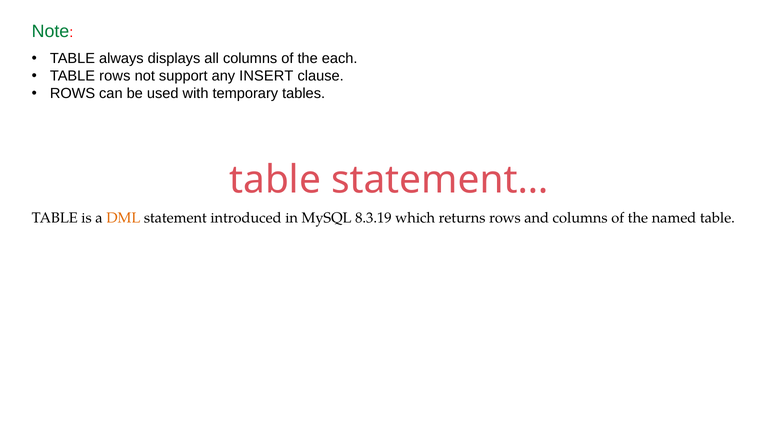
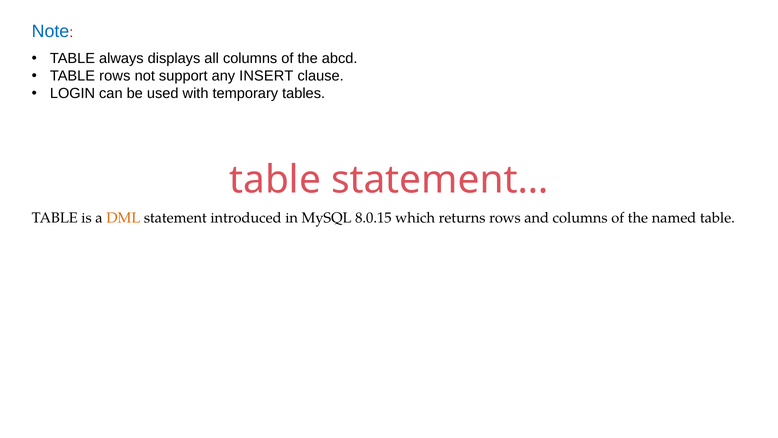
Note colour: green -> blue
each: each -> abcd
ROWS at (73, 93): ROWS -> LOGIN
8.3.19: 8.3.19 -> 8.0.15
